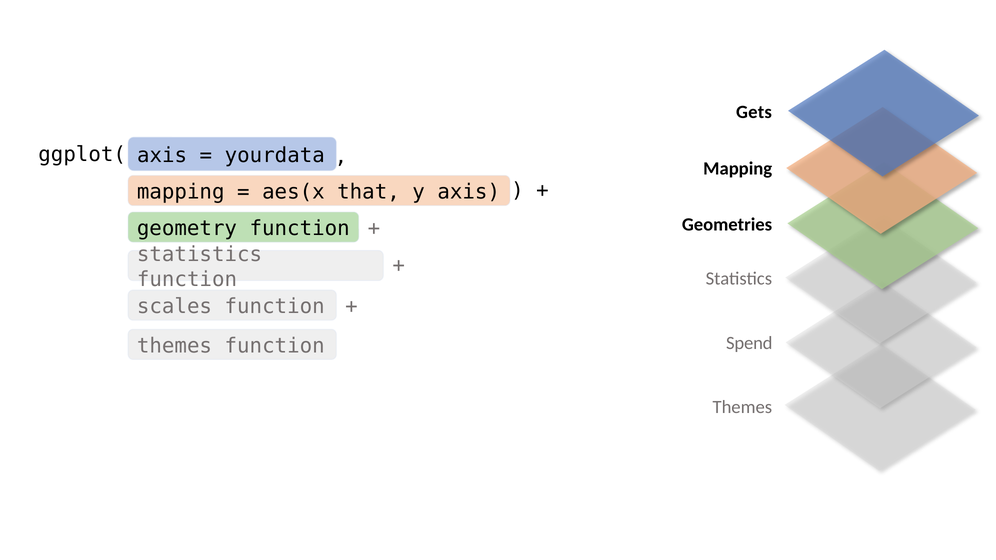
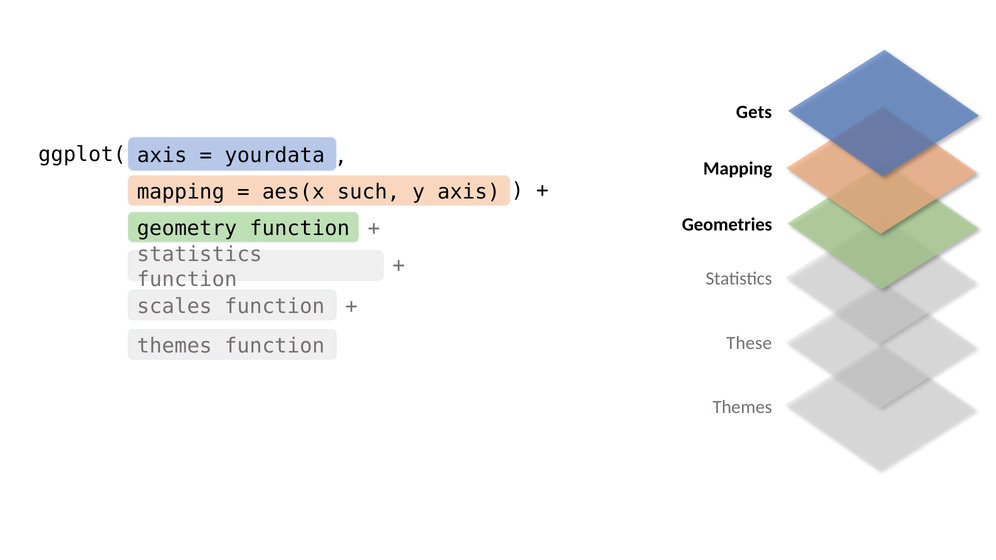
that: that -> such
Spend: Spend -> These
